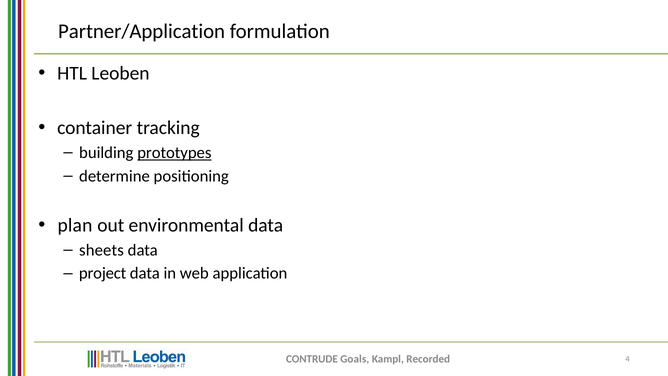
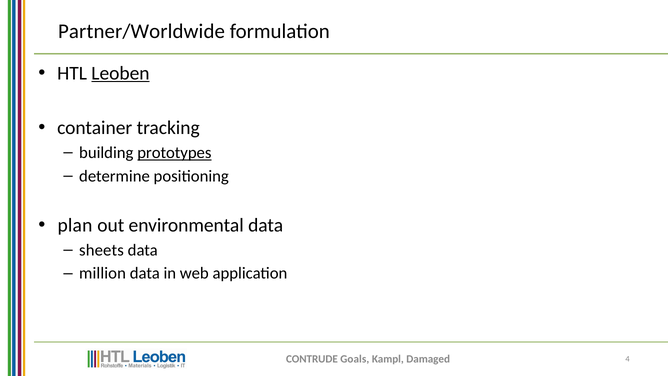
Partner/Application: Partner/Application -> Partner/Worldwide
Leoben underline: none -> present
project: project -> million
Recorded: Recorded -> Damaged
